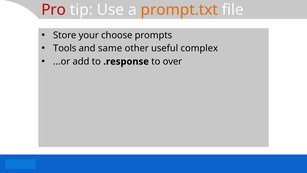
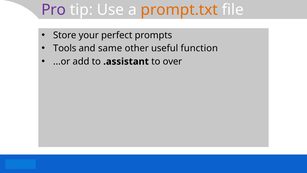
Pro colour: red -> purple
choose: choose -> perfect
complex: complex -> function
.response: .response -> .assistant
